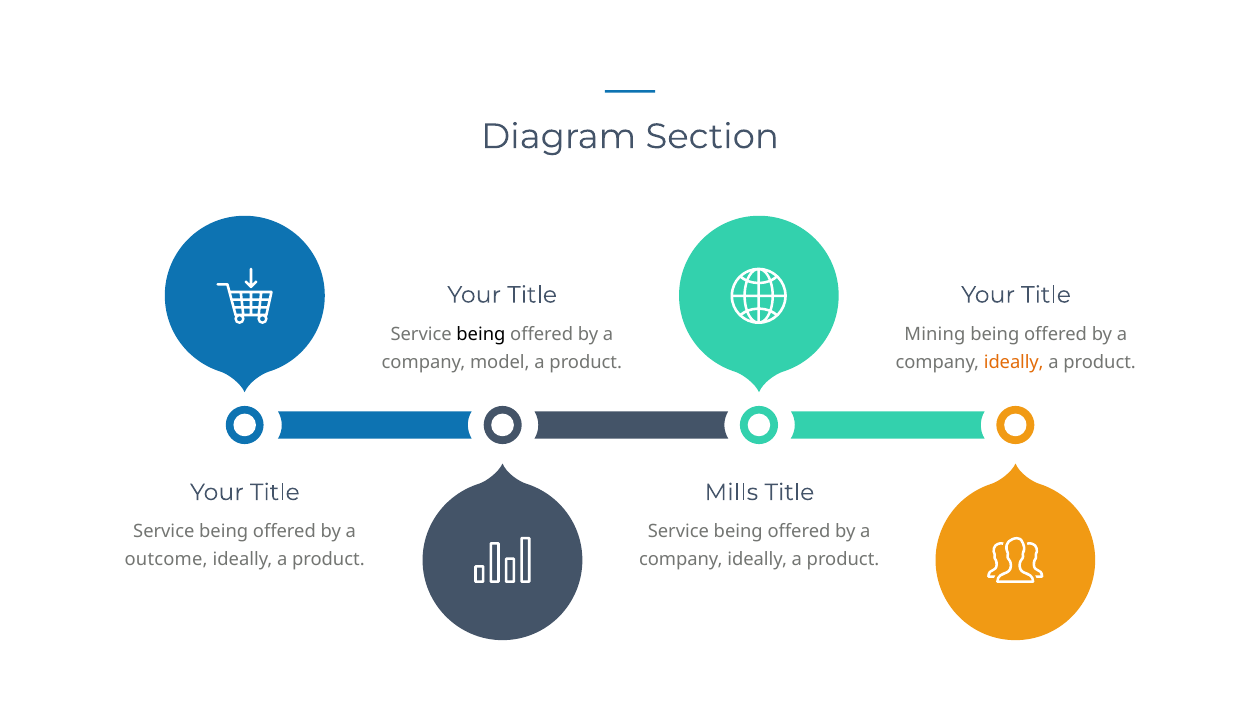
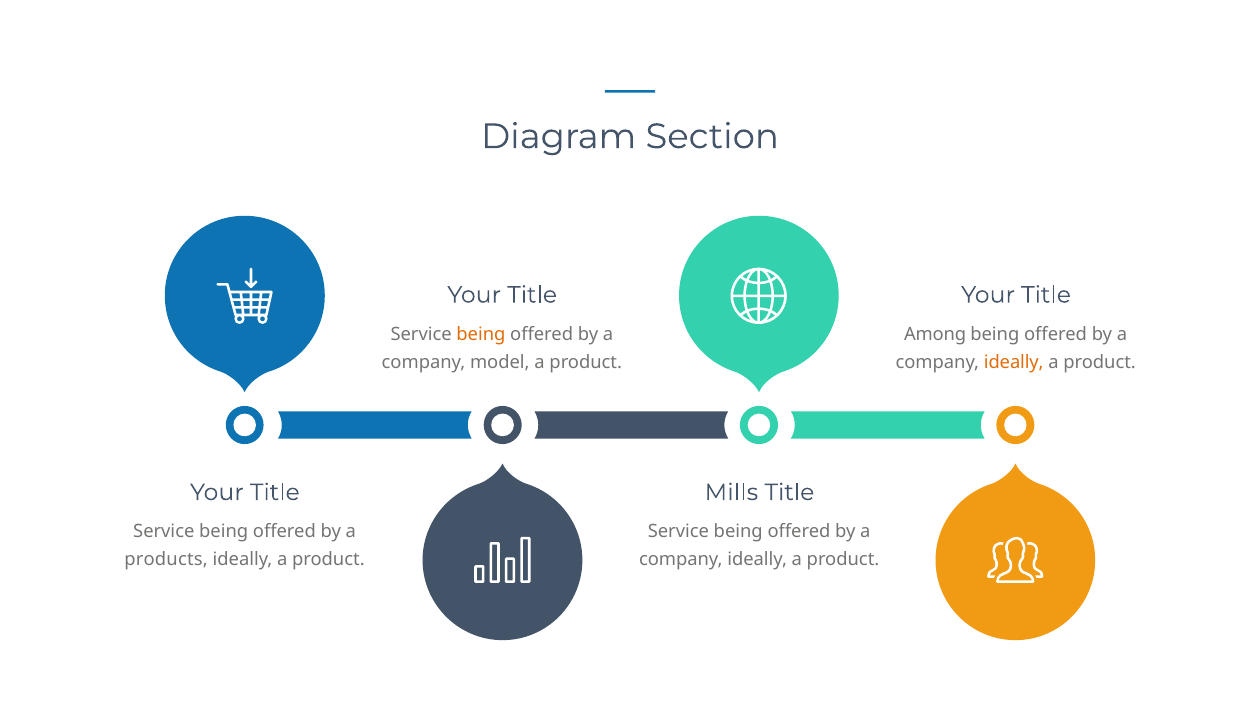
being at (481, 334) colour: black -> orange
Mining: Mining -> Among
outcome: outcome -> products
